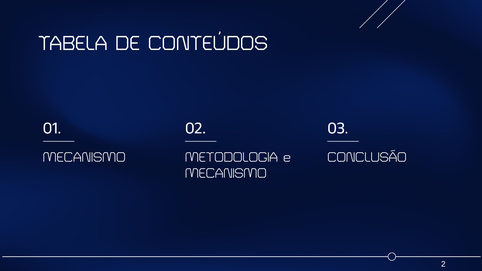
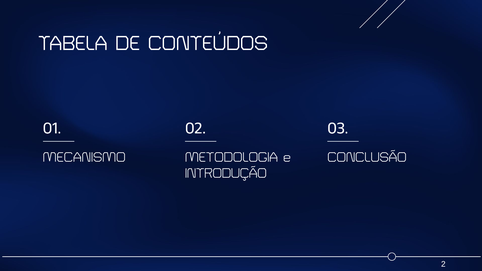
MECANISMO at (226, 174): MECANISMO -> INTRODUÇÃO
